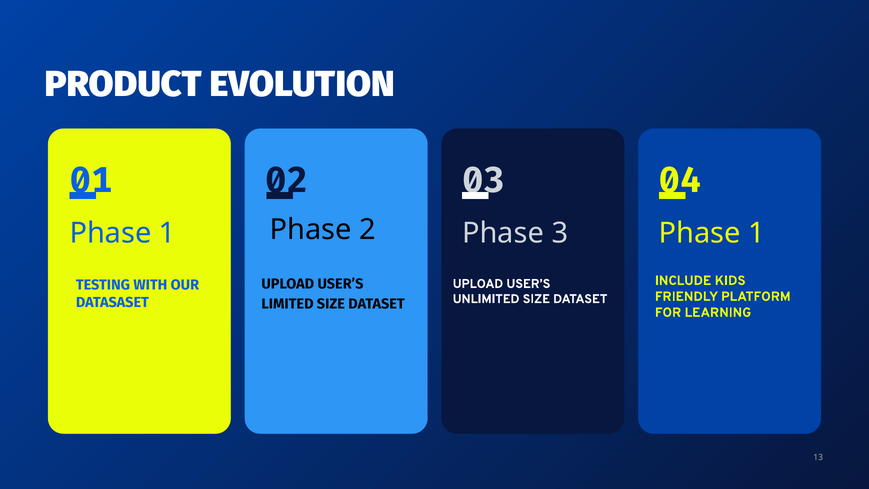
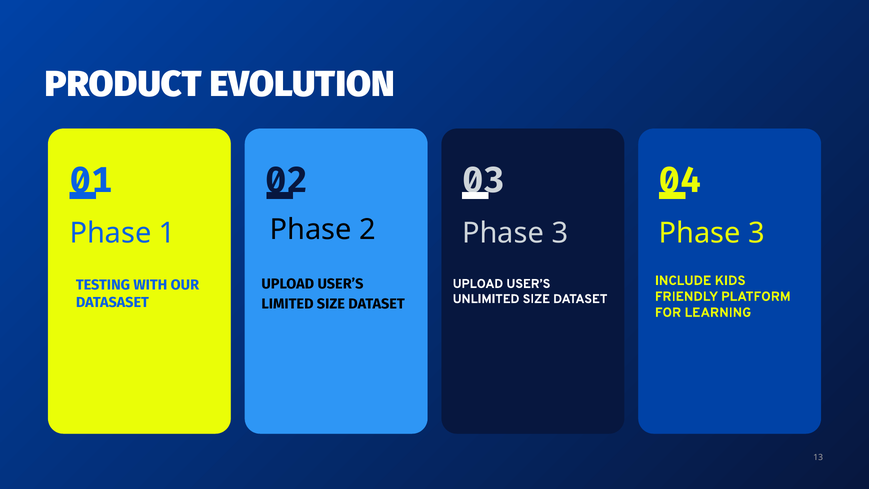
1 at (757, 233): 1 -> 3
